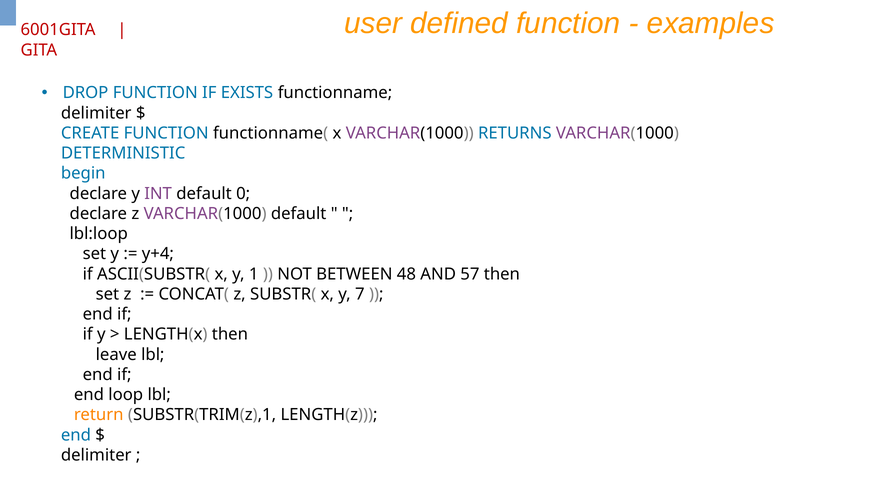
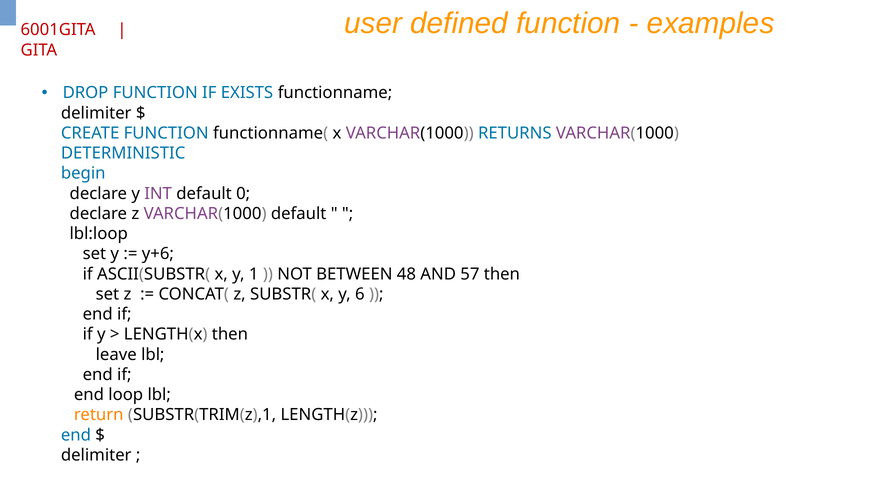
y+4: y+4 -> y+6
7: 7 -> 6
